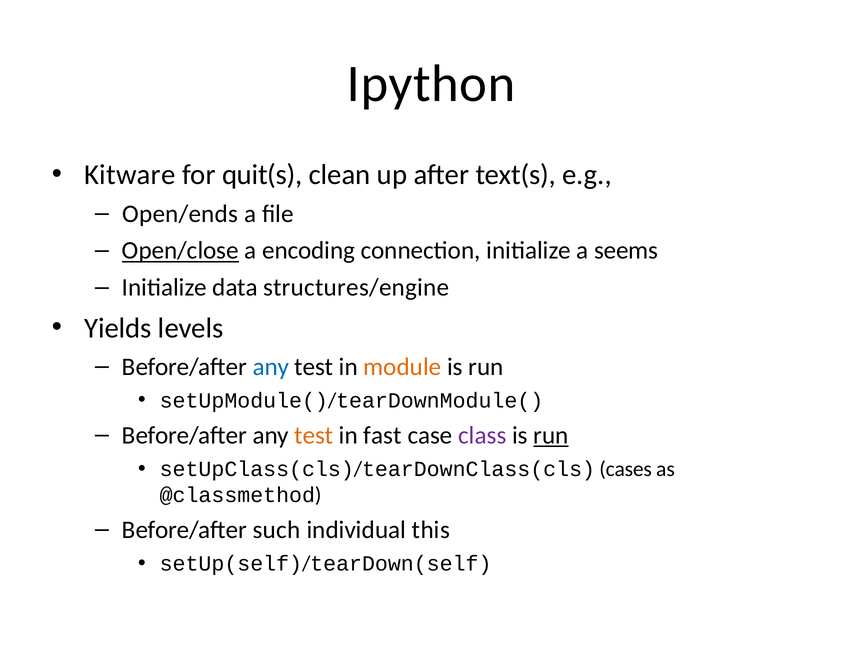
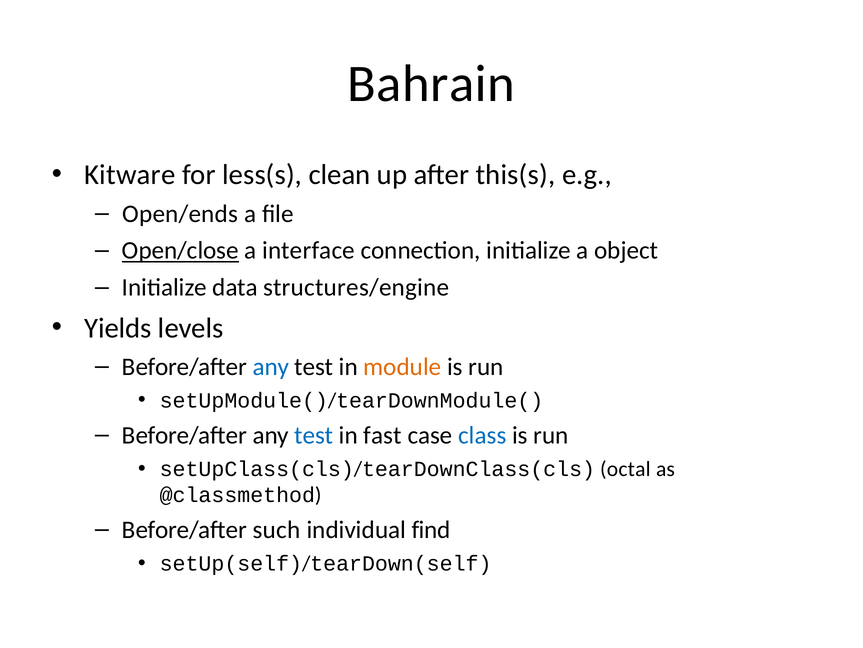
Ipython: Ipython -> Bahrain
quit(s: quit(s -> less(s
text(s: text(s -> this(s
encoding: encoding -> interface
seems: seems -> object
test at (314, 435) colour: orange -> blue
class colour: purple -> blue
run at (551, 435) underline: present -> none
cases: cases -> octal
this: this -> find
